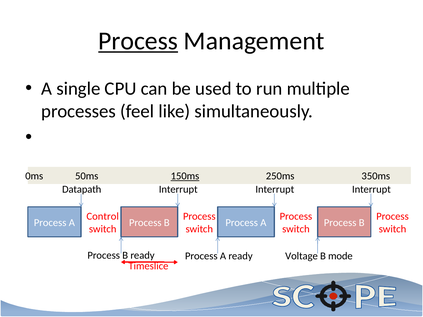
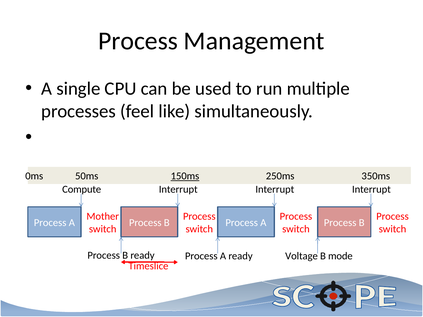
Process at (138, 41) underline: present -> none
Datapath: Datapath -> Compute
Control: Control -> Mother
